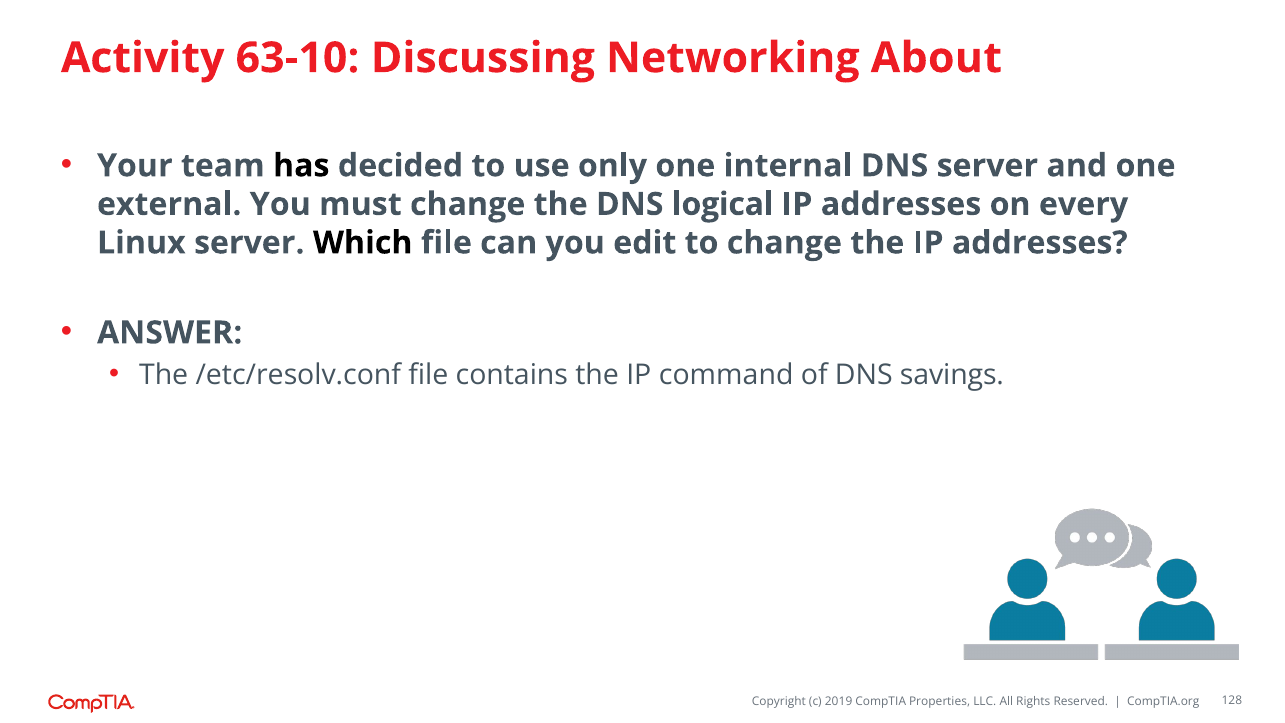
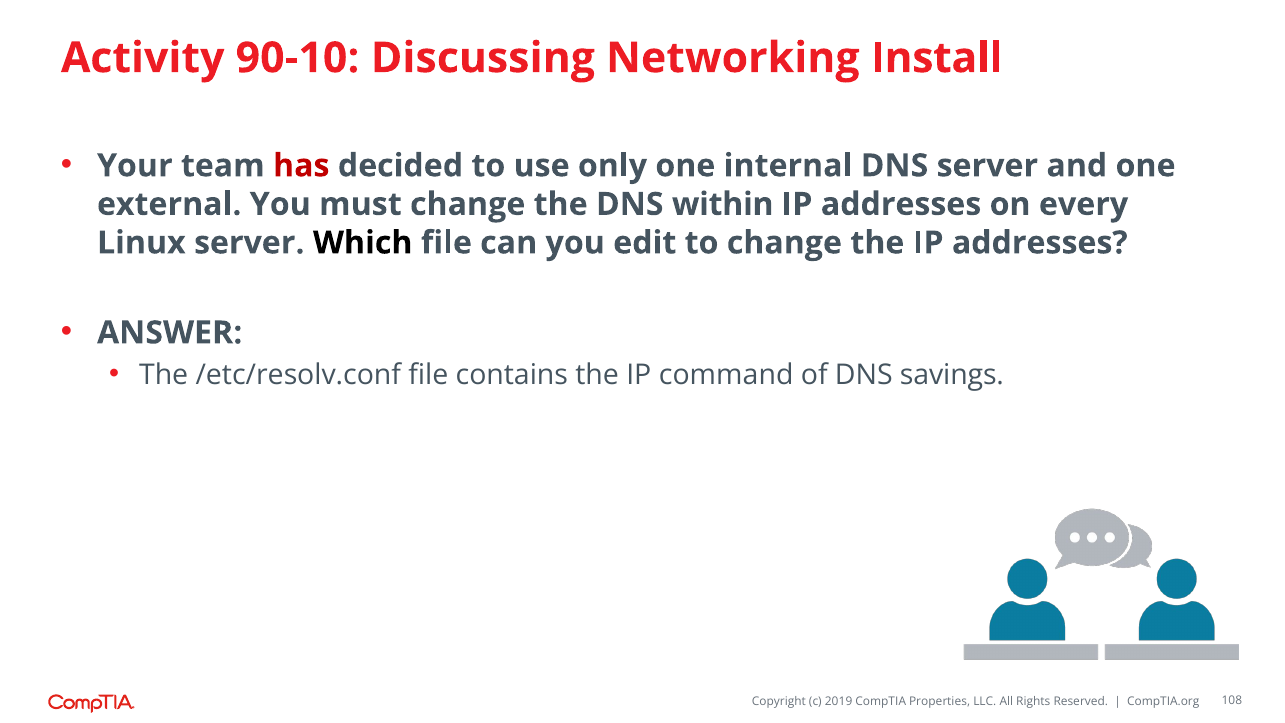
63-10: 63-10 -> 90-10
About: About -> Install
has colour: black -> red
logical: logical -> within
128: 128 -> 108
